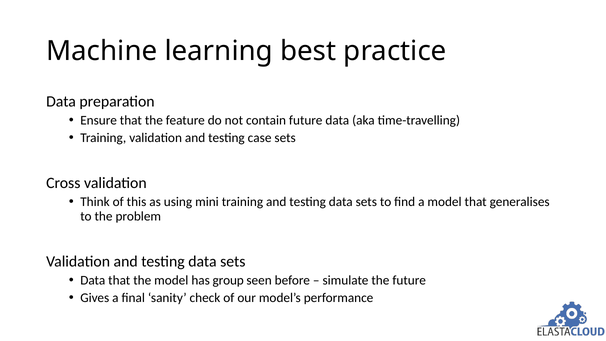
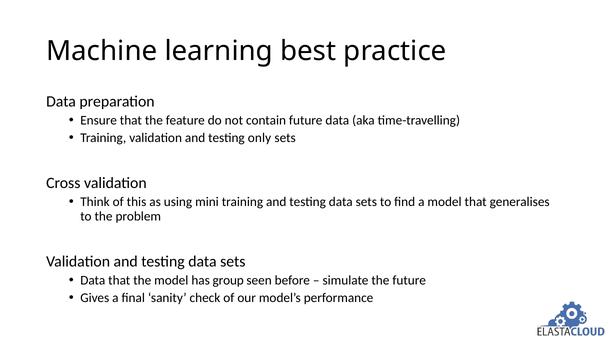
case: case -> only
